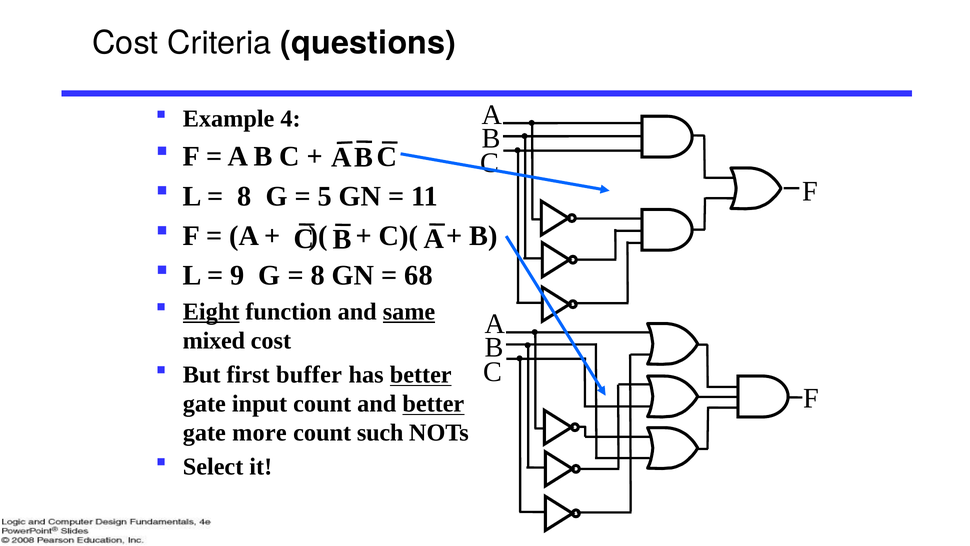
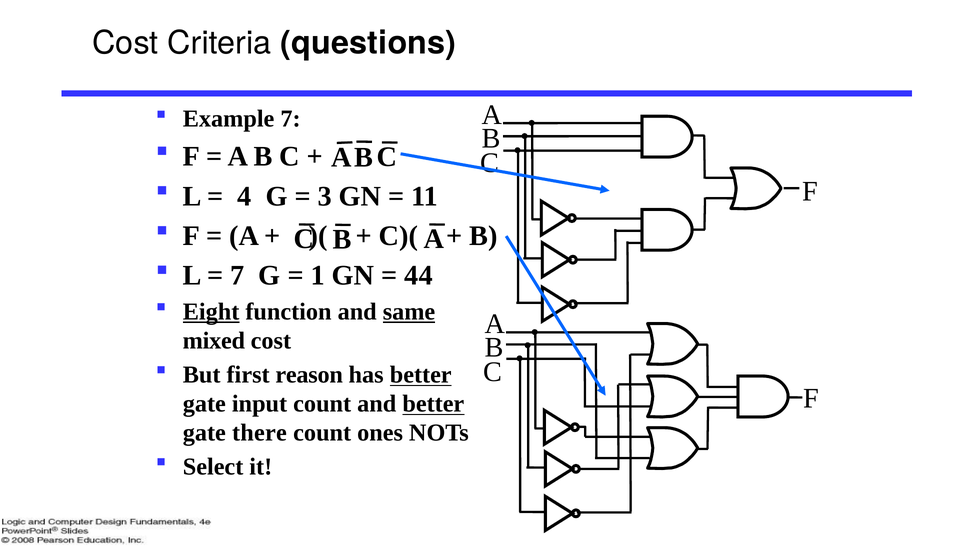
Example 4: 4 -> 7
8 at (244, 196): 8 -> 4
5: 5 -> 3
9 at (237, 275): 9 -> 7
8 at (318, 275): 8 -> 1
68: 68 -> 44
buffer: buffer -> reason
more: more -> there
such: such -> ones
